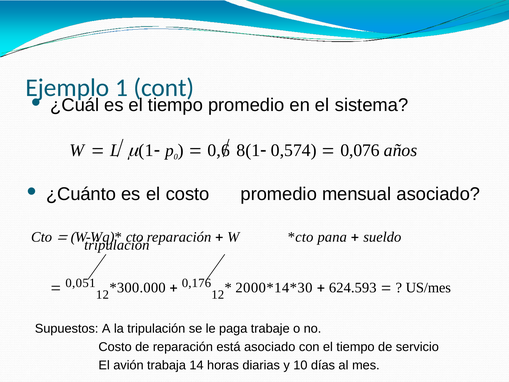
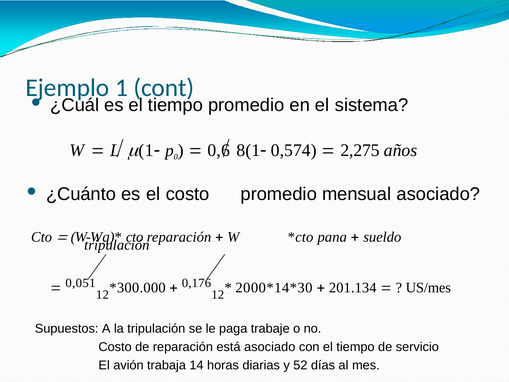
0,076: 0,076 -> 2,275
624.593: 624.593 -> 201.134
10: 10 -> 52
